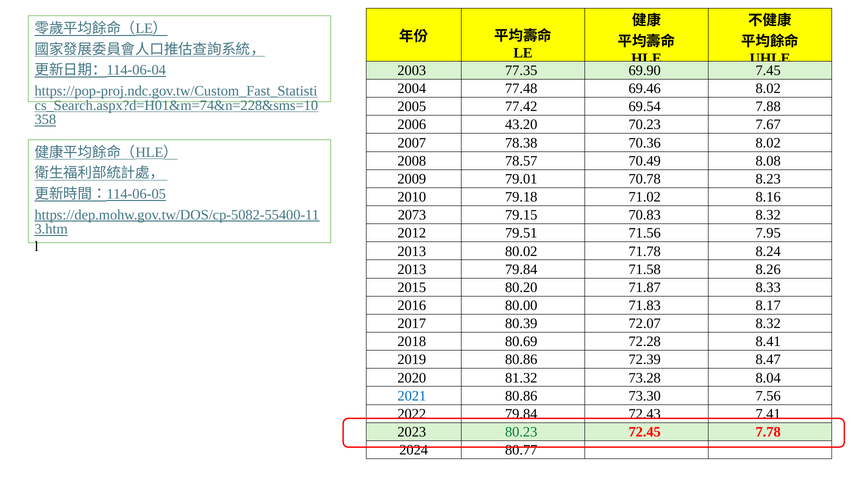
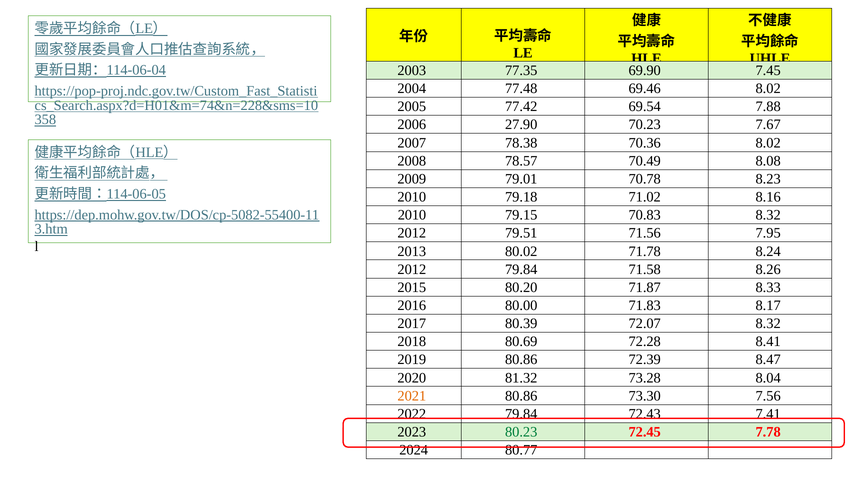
43.20: 43.20 -> 27.90
2073 at (412, 215): 2073 -> 2010
2013 at (412, 269): 2013 -> 2012
2021 colour: blue -> orange
